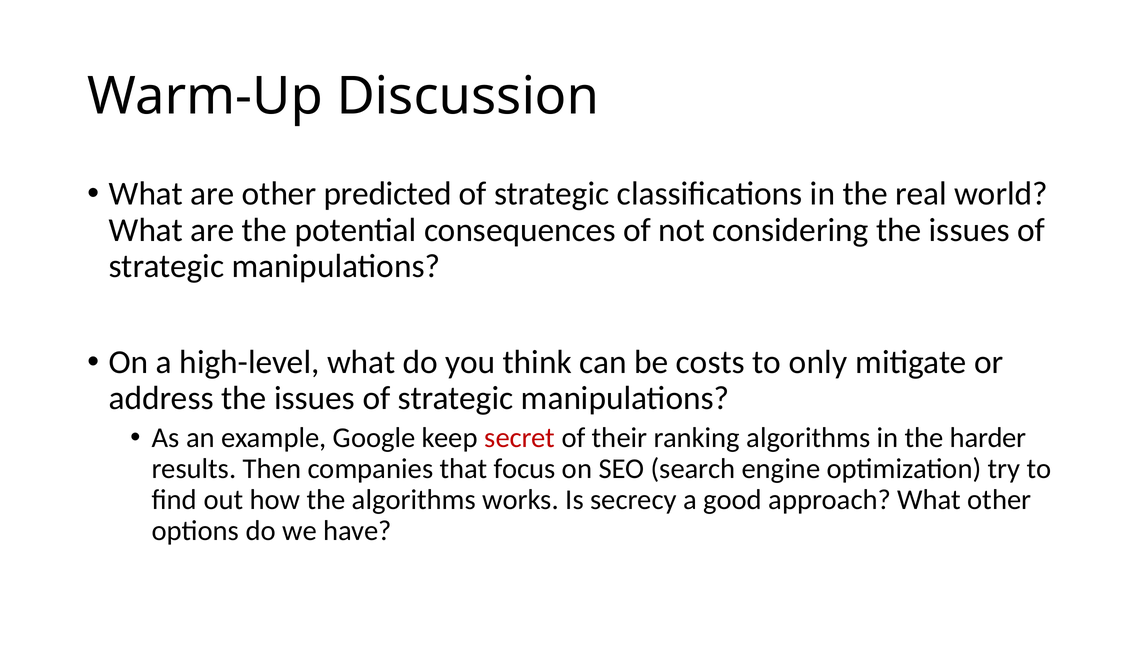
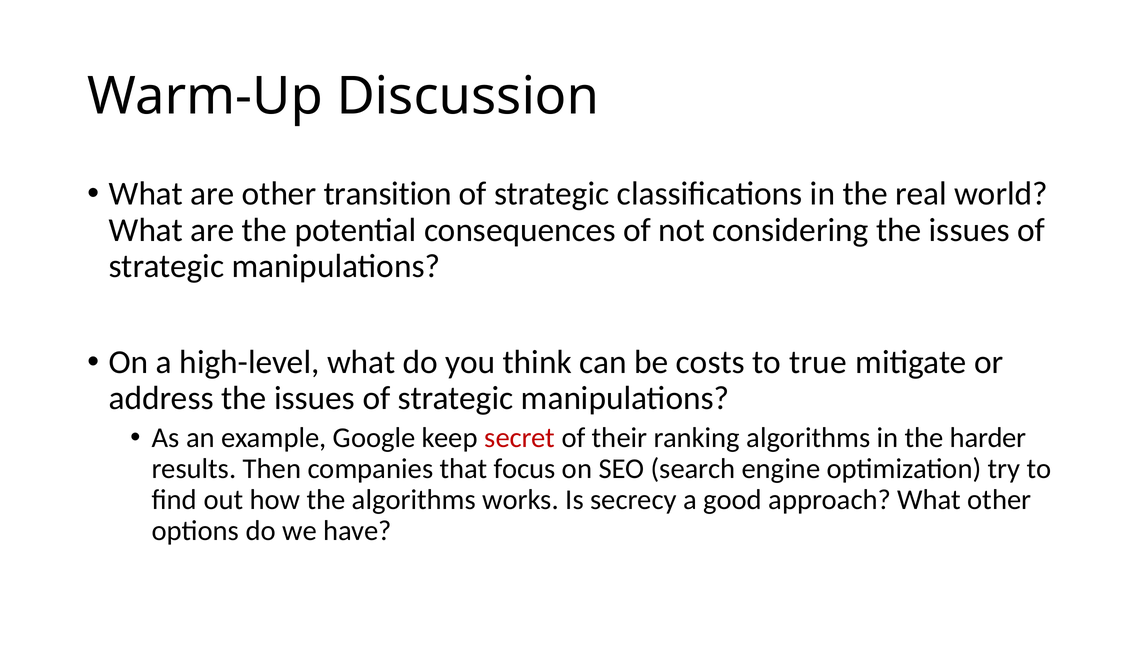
predicted: predicted -> transition
only: only -> true
